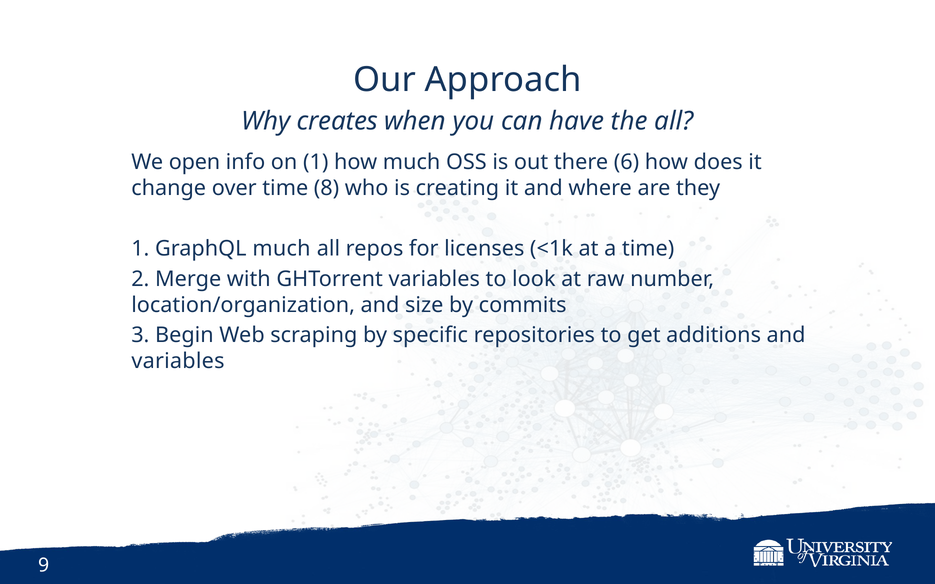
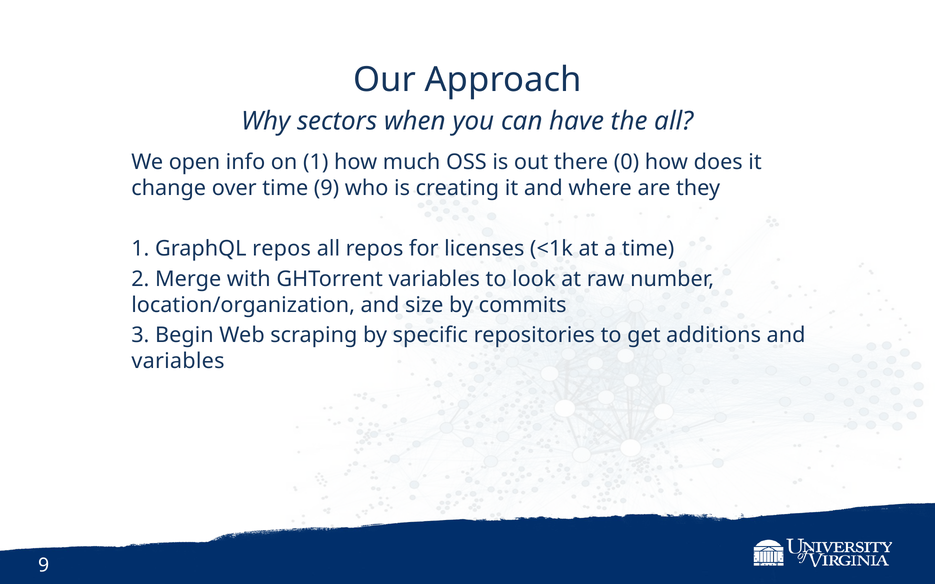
creates: creates -> sectors
6: 6 -> 0
time 8: 8 -> 9
GraphQL much: much -> repos
